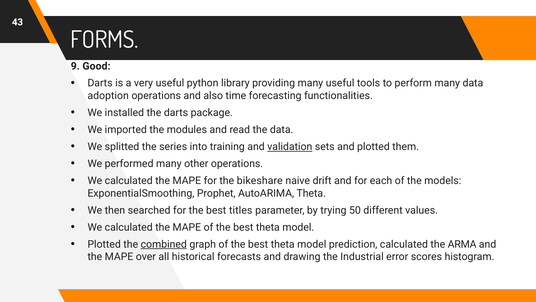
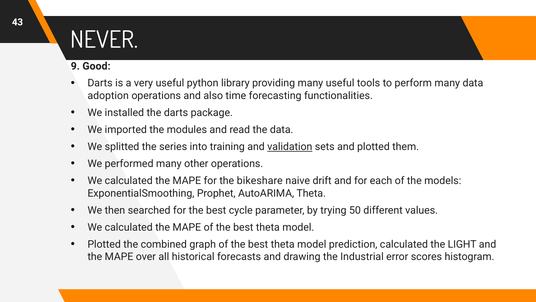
FORMS: FORMS -> NEVER
titles: titles -> cycle
combined underline: present -> none
ARMA: ARMA -> LIGHT
